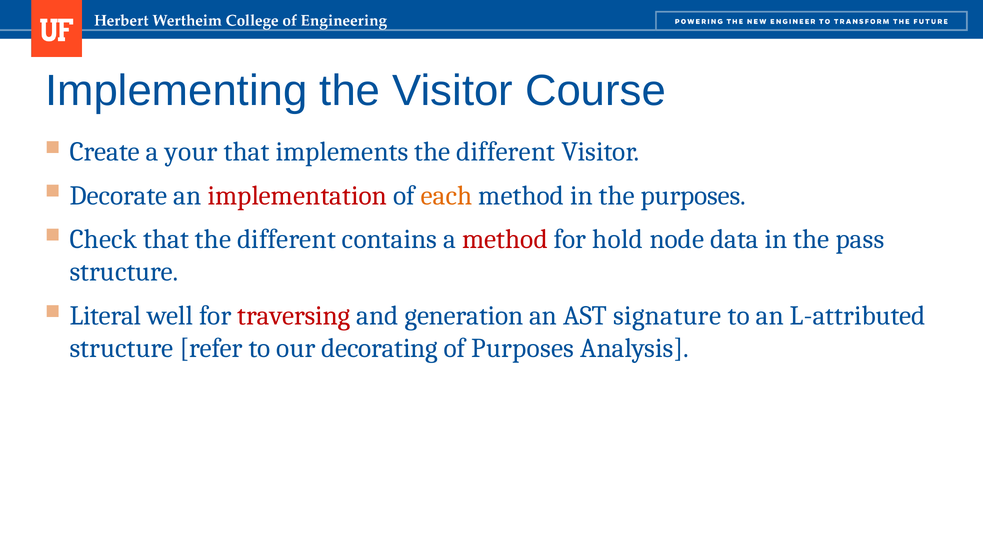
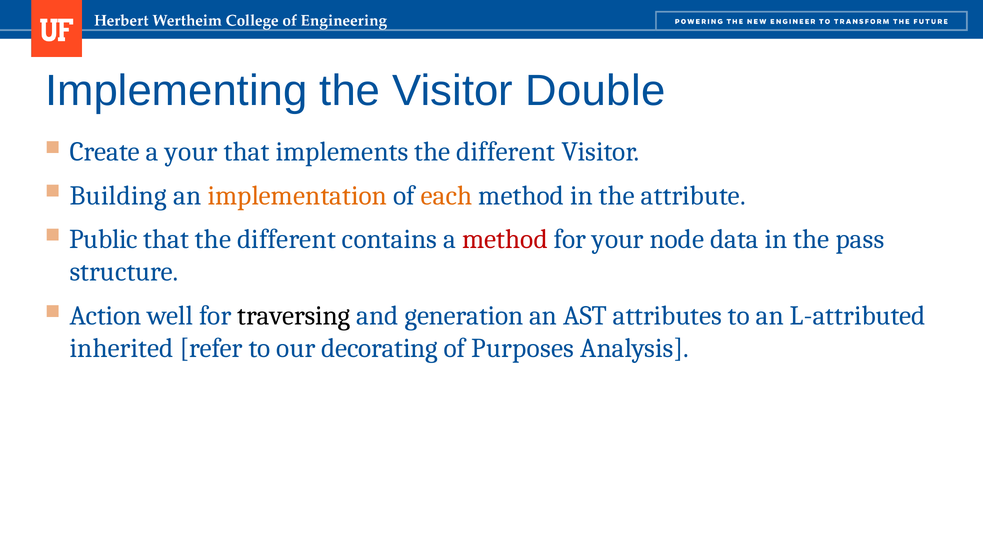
Course: Course -> Double
Decorate: Decorate -> Building
implementation colour: red -> orange
the purposes: purposes -> attribute
Check: Check -> Public
for hold: hold -> your
Literal: Literal -> Action
traversing colour: red -> black
signature: signature -> attributes
structure at (122, 348): structure -> inherited
